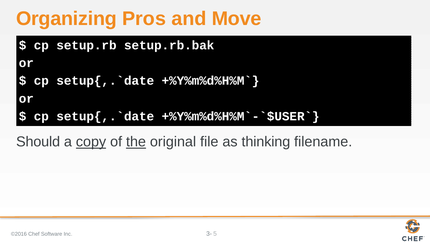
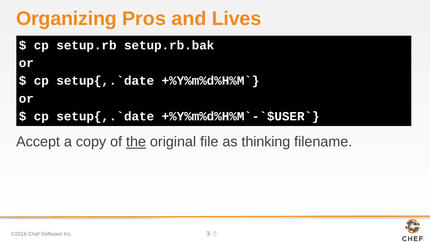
Move: Move -> Lives
Should: Should -> Accept
copy underline: present -> none
